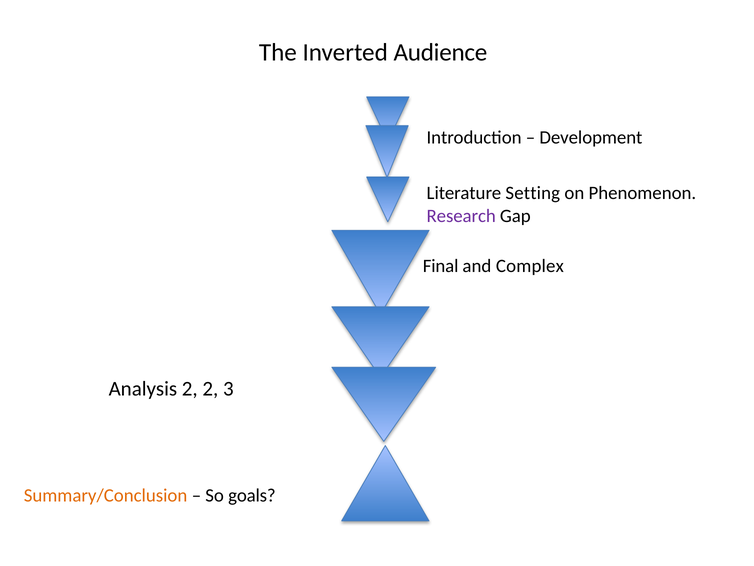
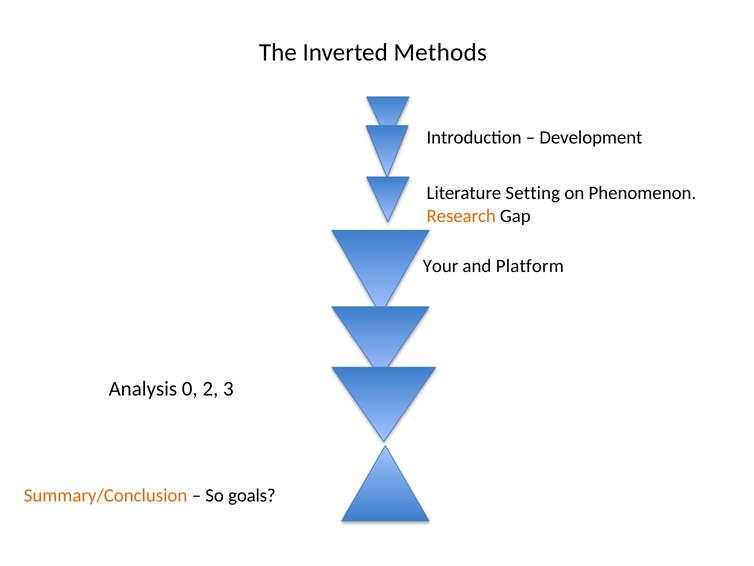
Audience: Audience -> Methods
Research colour: purple -> orange
Final: Final -> Your
Complex: Complex -> Platform
Analysis 2: 2 -> 0
